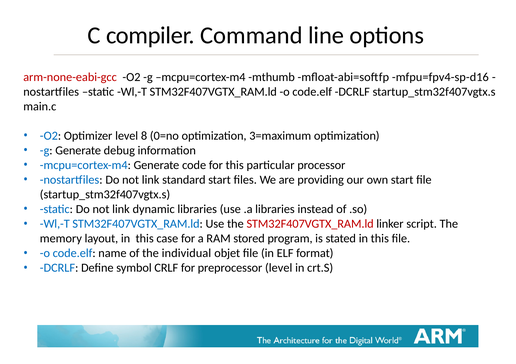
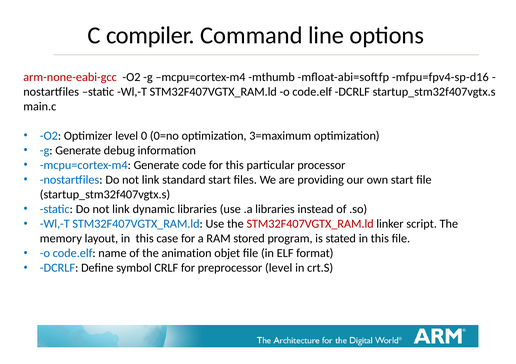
8: 8 -> 0
individual: individual -> animation
